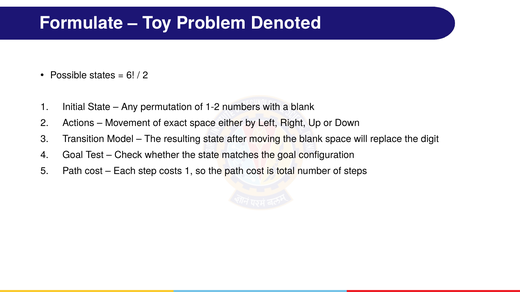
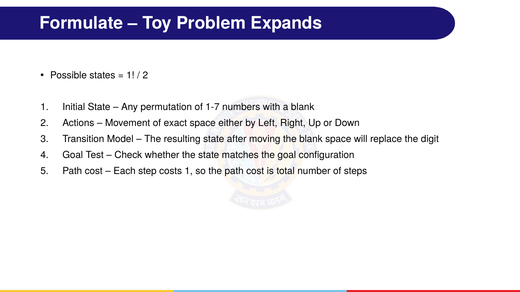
Denoted: Denoted -> Expands
6 at (130, 75): 6 -> 1
1-2: 1-2 -> 1-7
